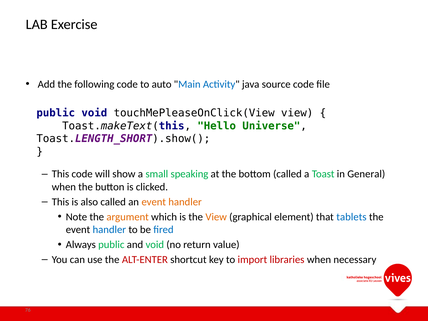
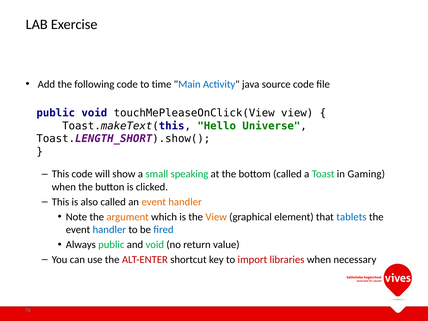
auto: auto -> time
General: General -> Gaming
